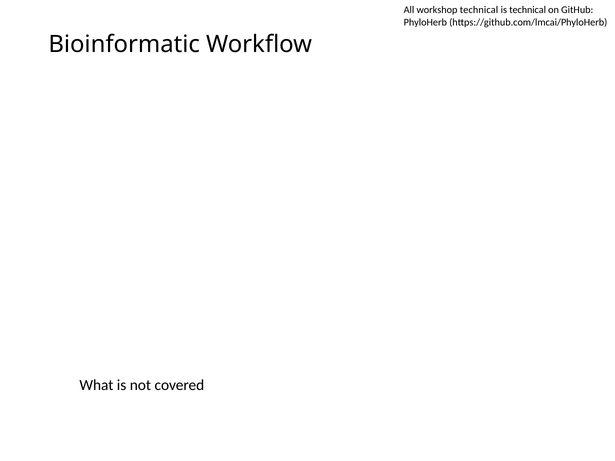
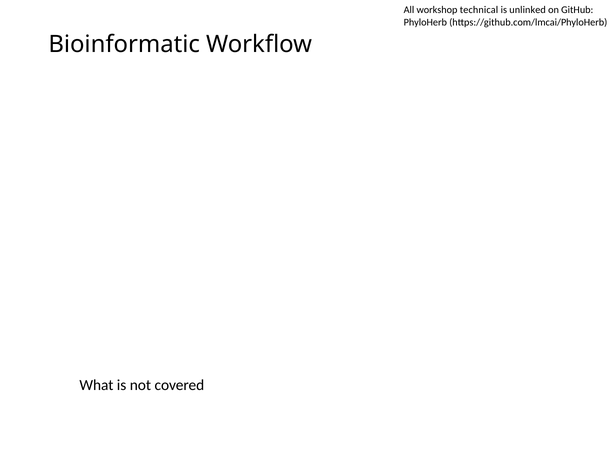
is technical: technical -> unlinked
